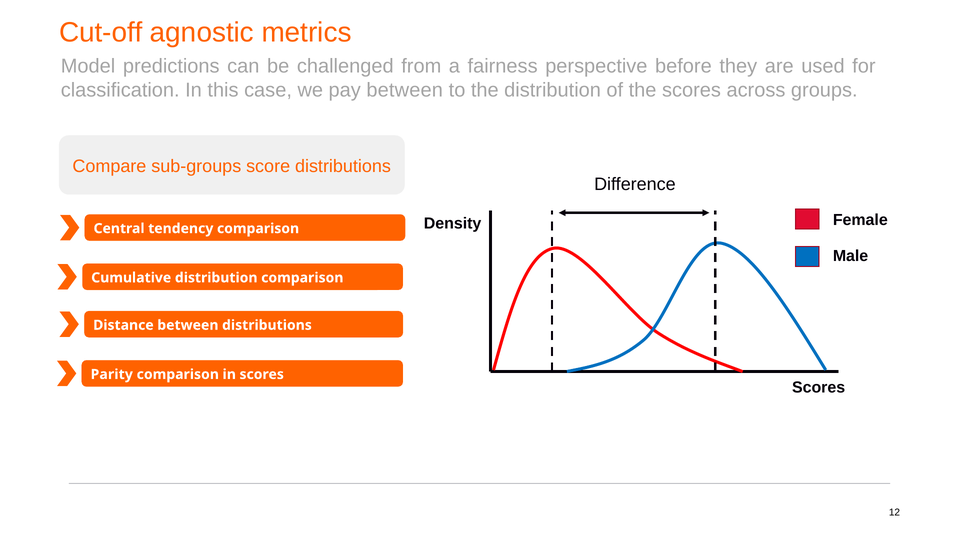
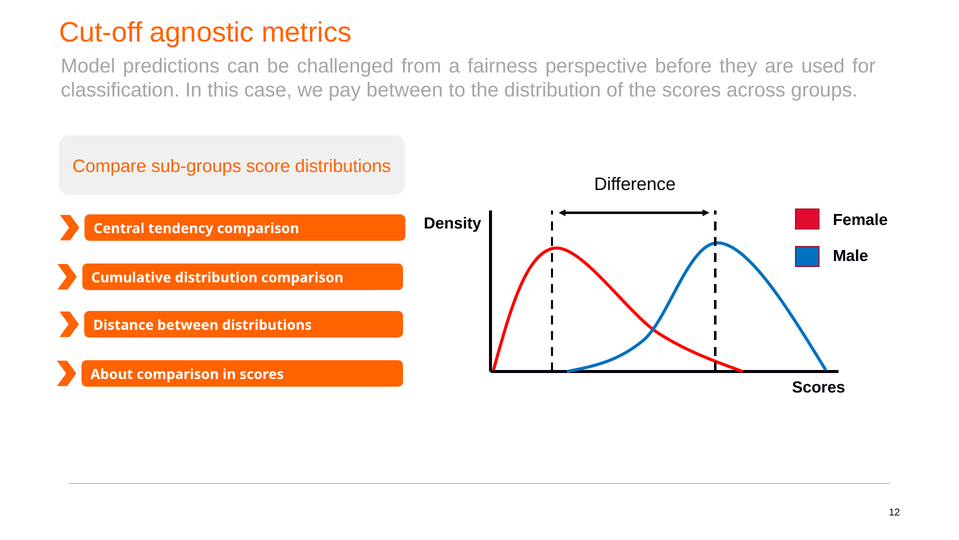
Parity: Parity -> About
